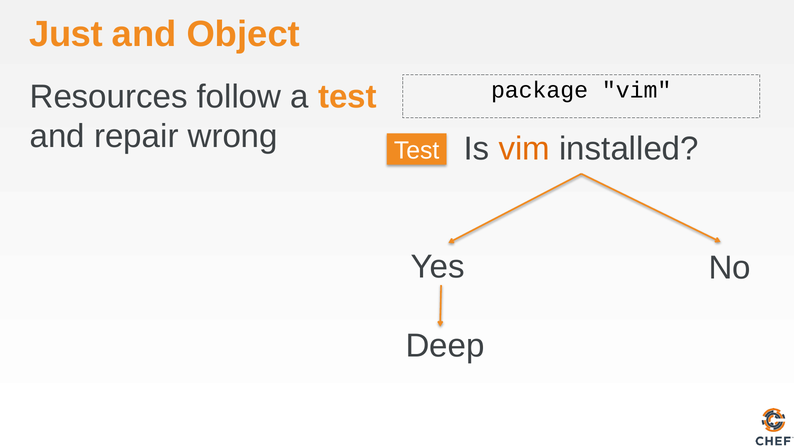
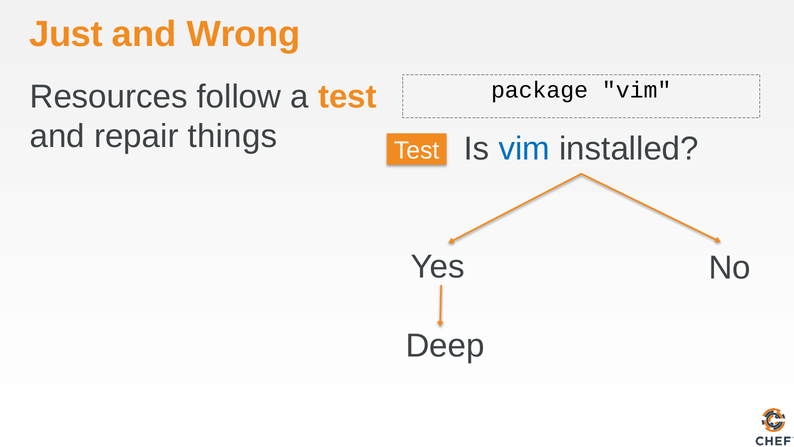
Object: Object -> Wrong
wrong: wrong -> things
vim at (524, 149) colour: orange -> blue
